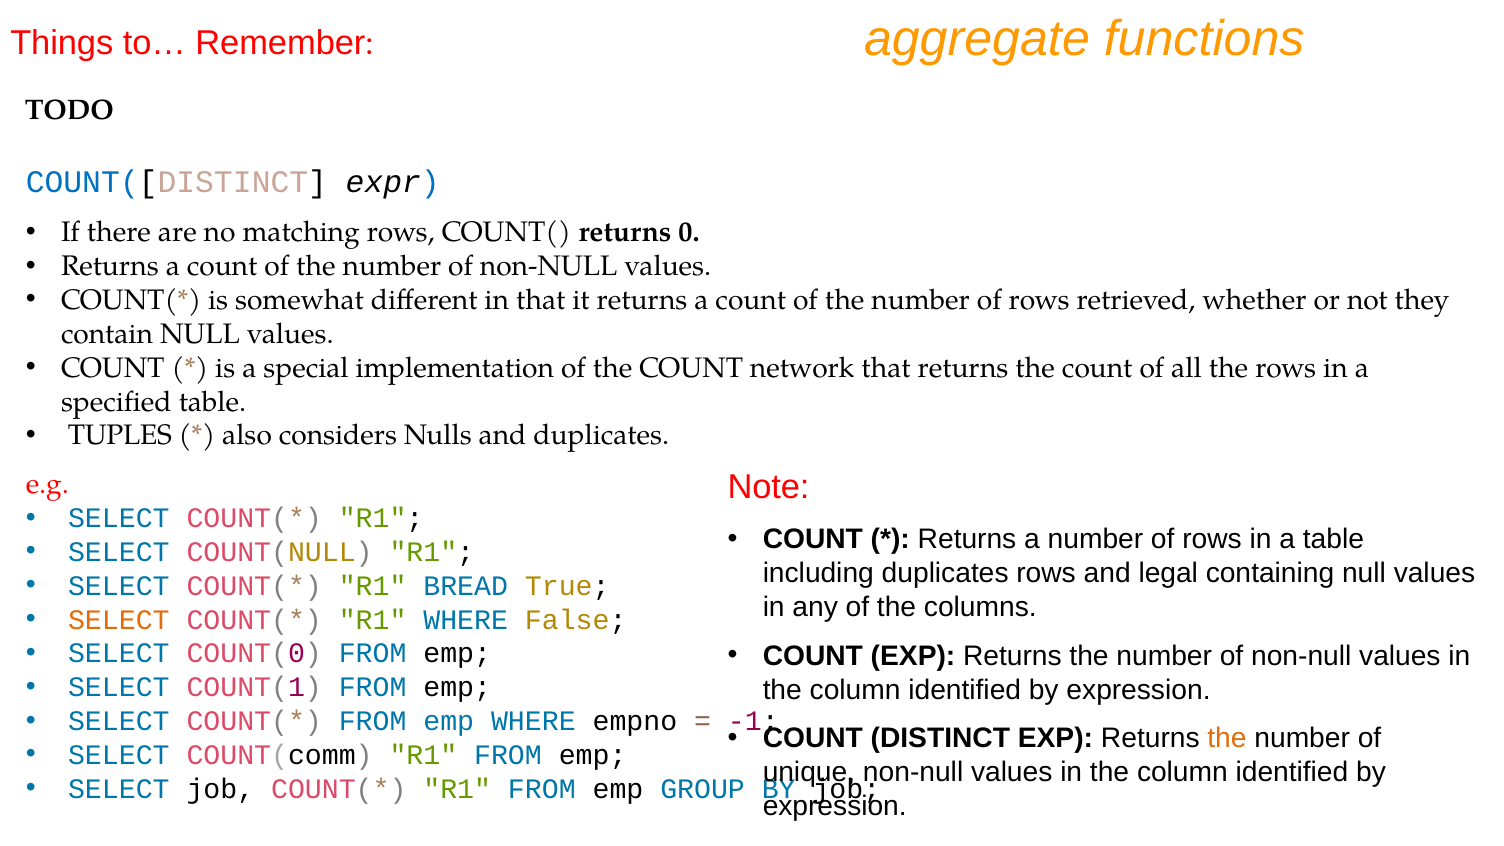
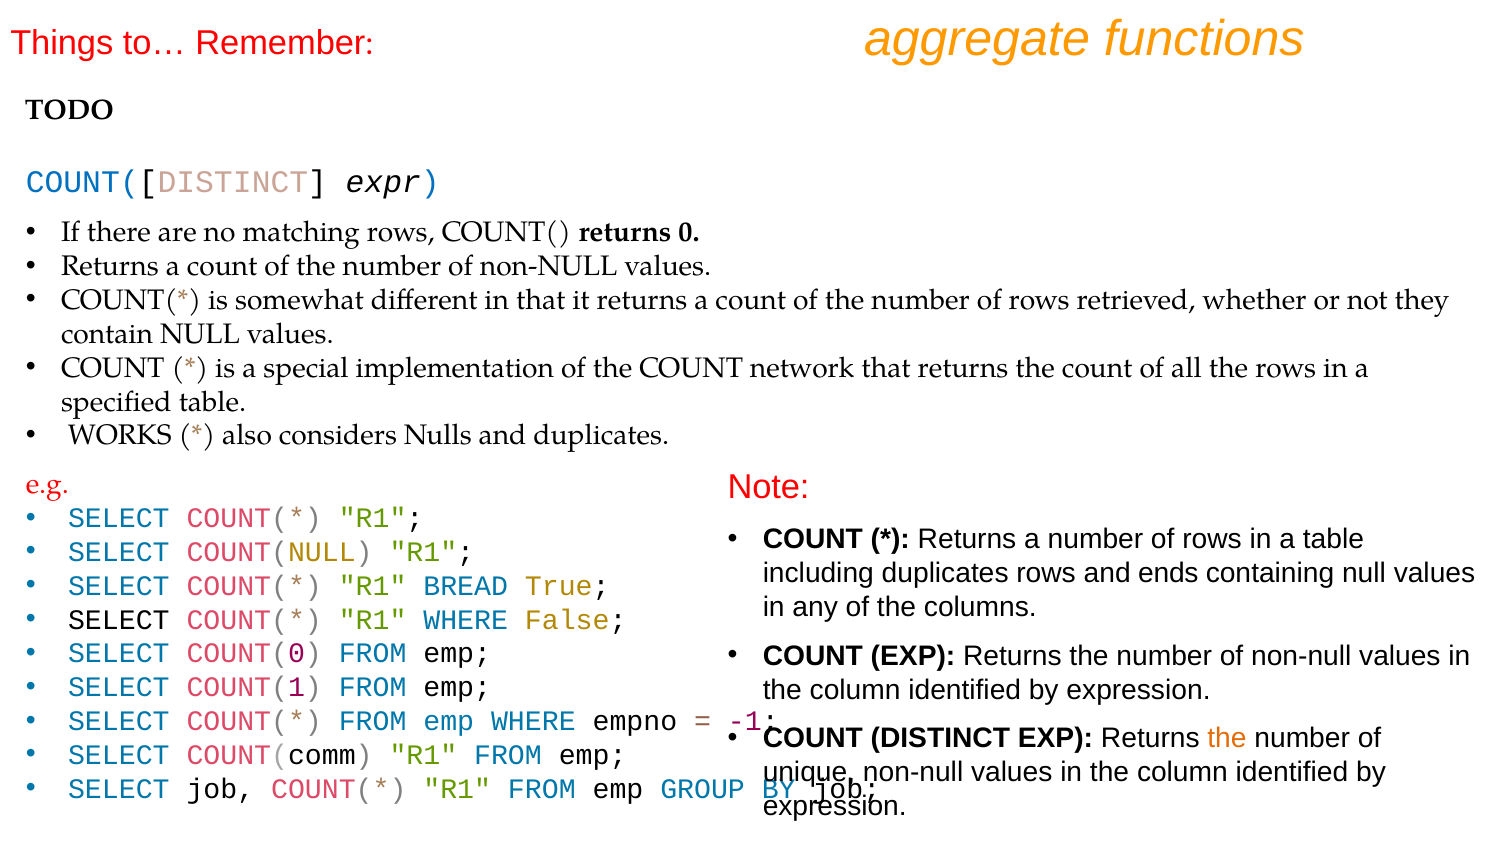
TUPLES: TUPLES -> WORKS
legal: legal -> ends
SELECT at (119, 620) colour: orange -> black
